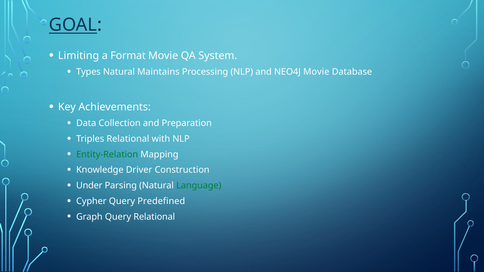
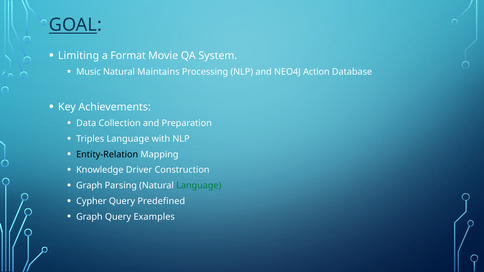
Types: Types -> Music
NEO4J Movie: Movie -> Action
Triples Relational: Relational -> Language
Entity-Relation colour: green -> black
Under at (89, 186): Under -> Graph
Query Relational: Relational -> Examples
